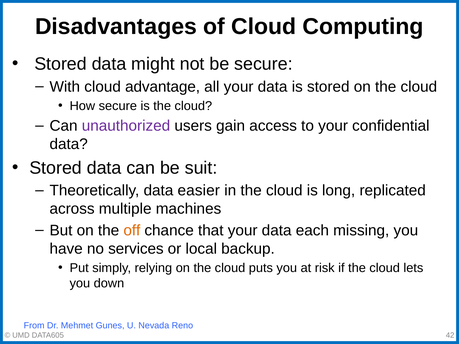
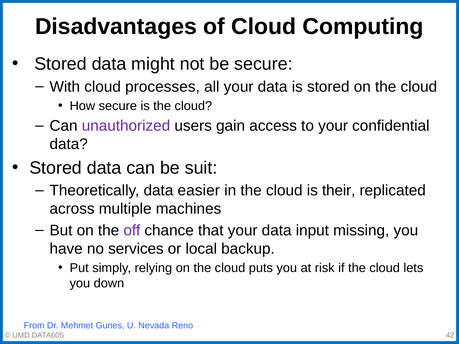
advantage: advantage -> processes
long: long -> their
off colour: orange -> purple
each: each -> input
